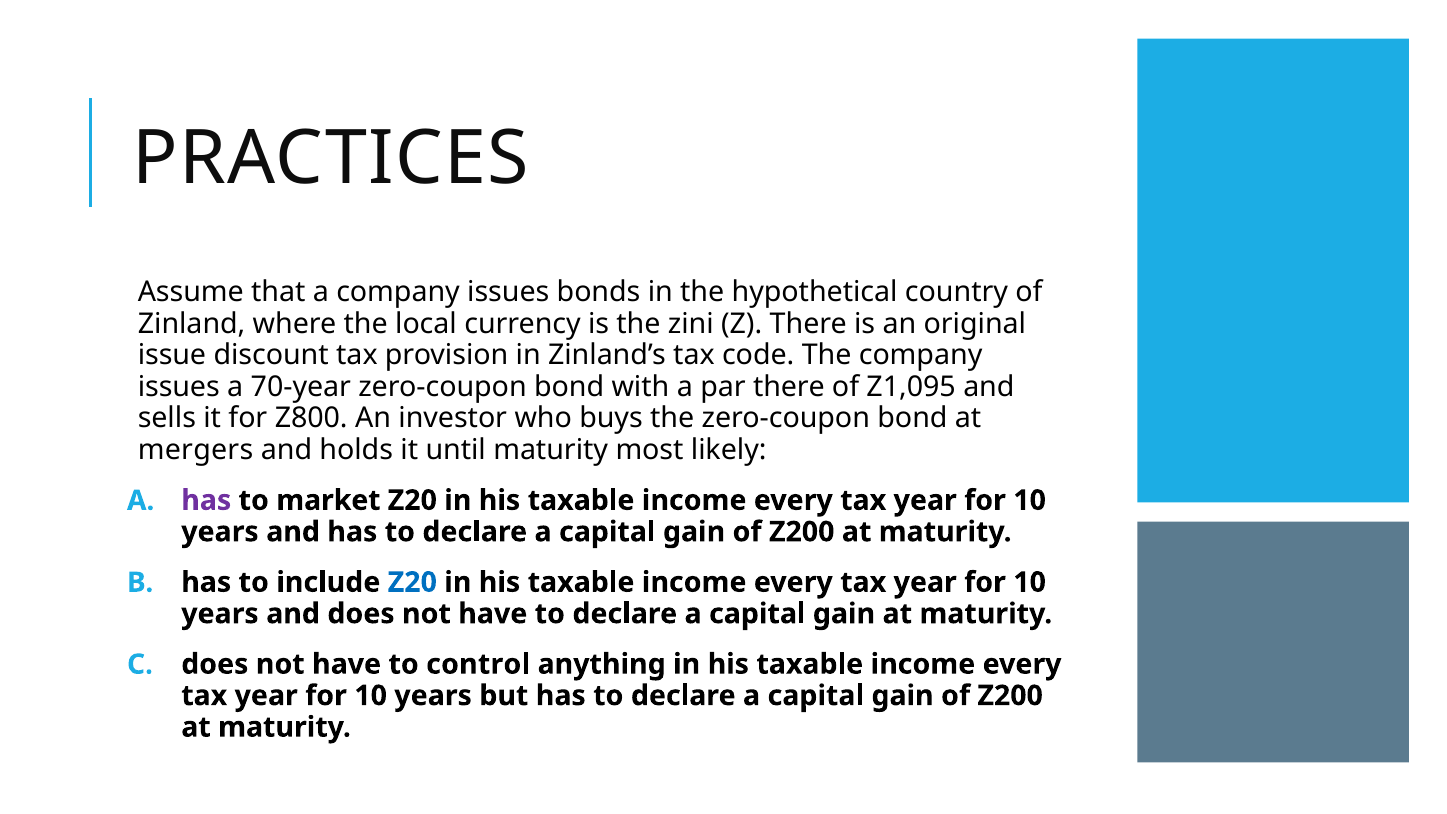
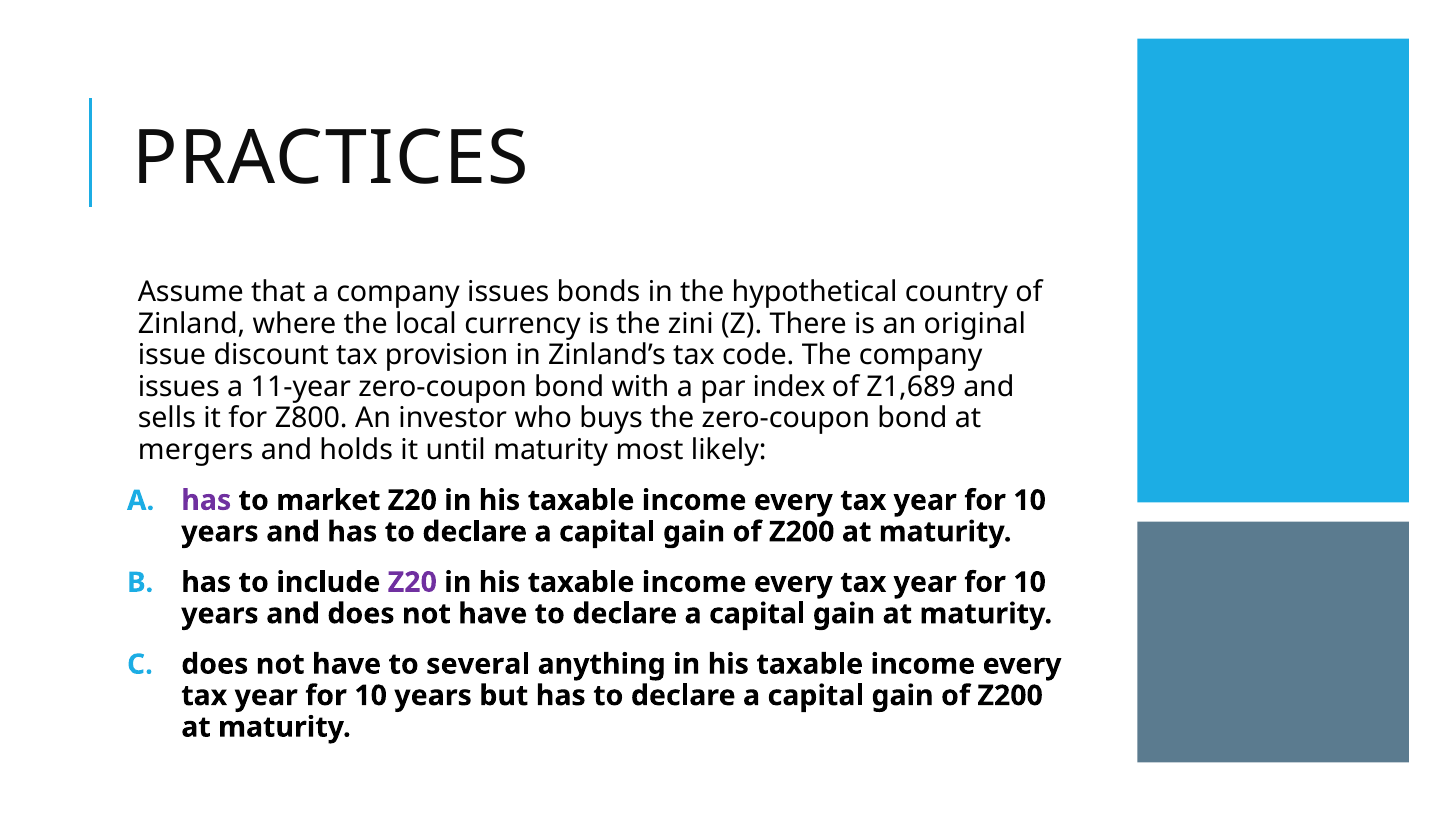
70-year: 70-year -> 11-year
par there: there -> index
Z1,095: Z1,095 -> Z1,689
Z20 at (412, 582) colour: blue -> purple
control: control -> several
